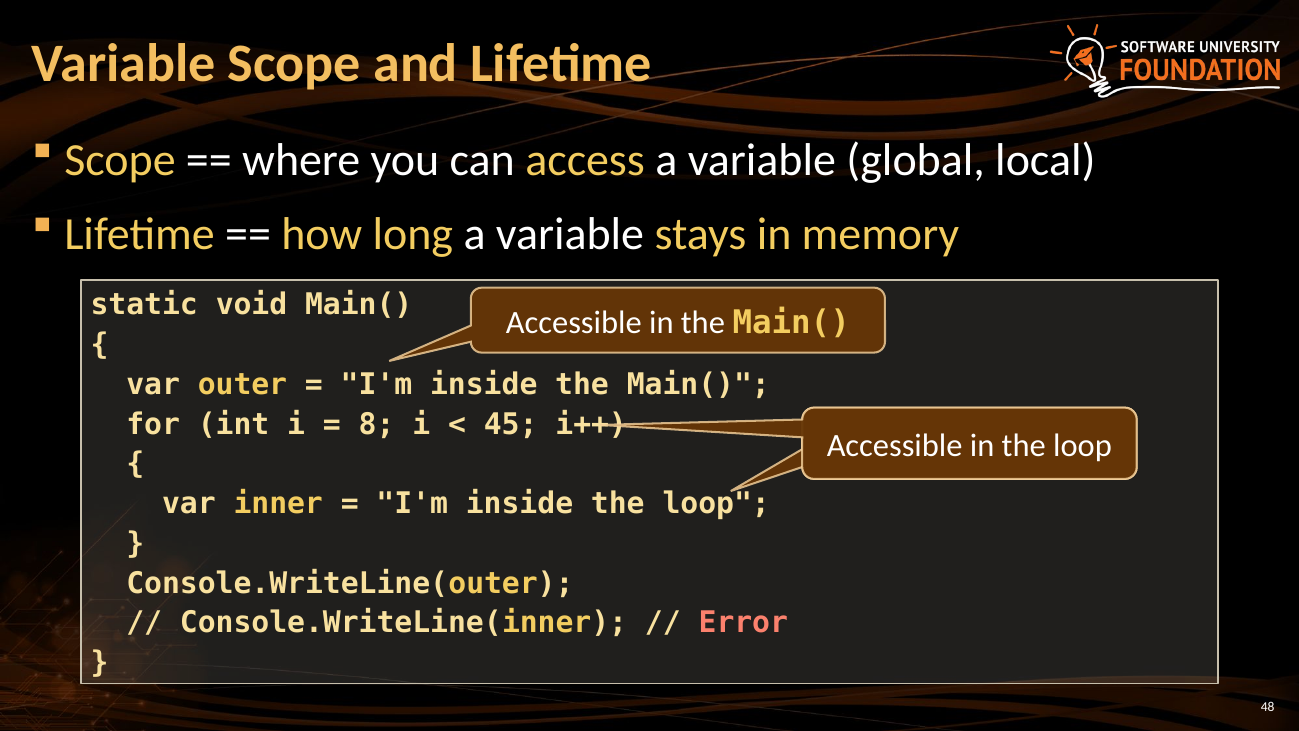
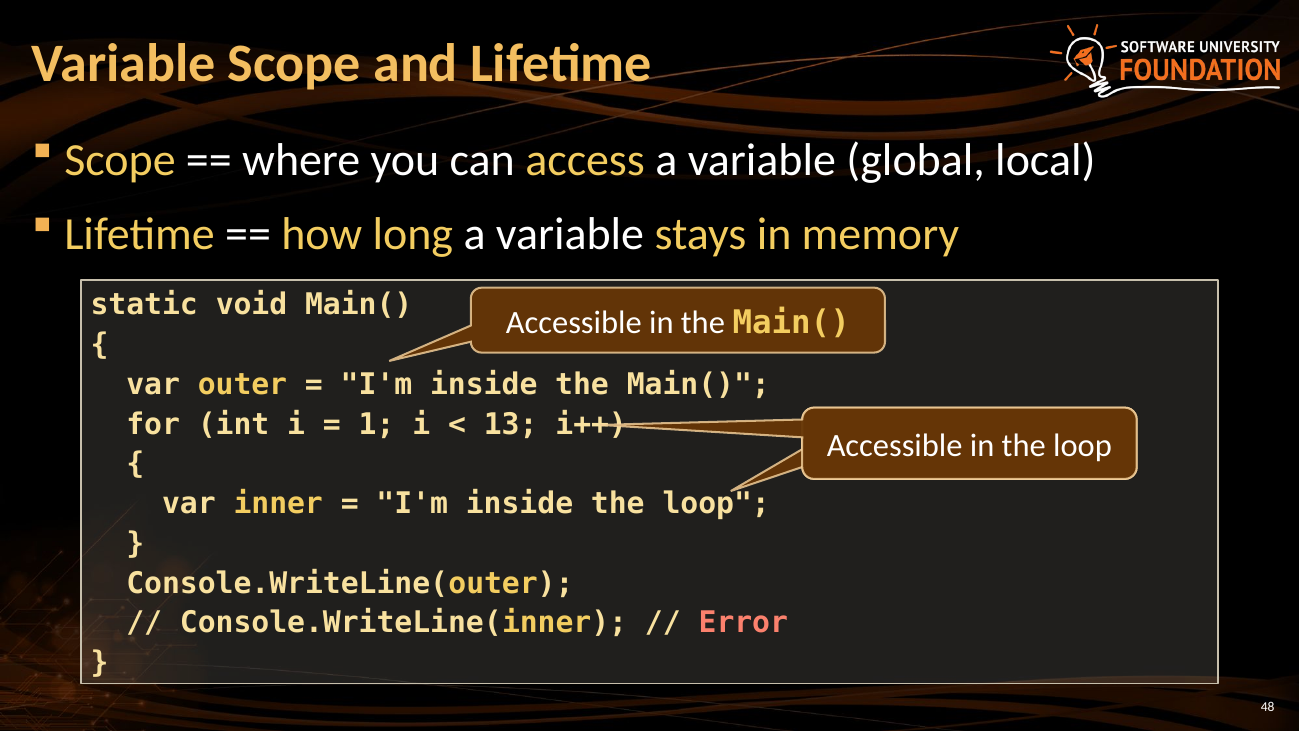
8: 8 -> 1
45: 45 -> 13
